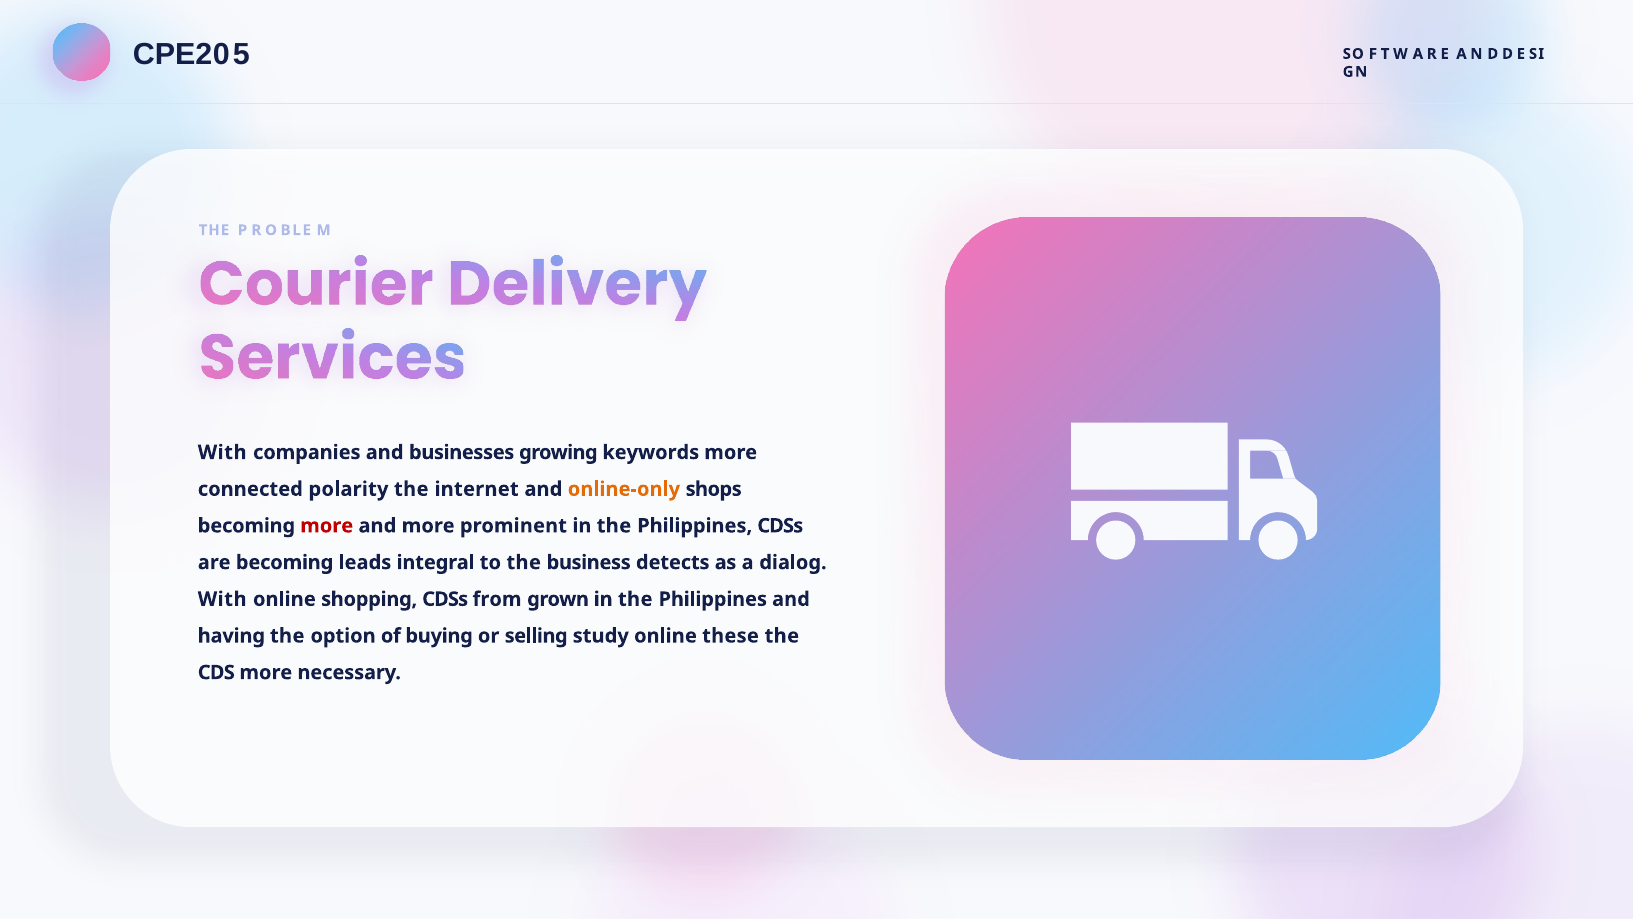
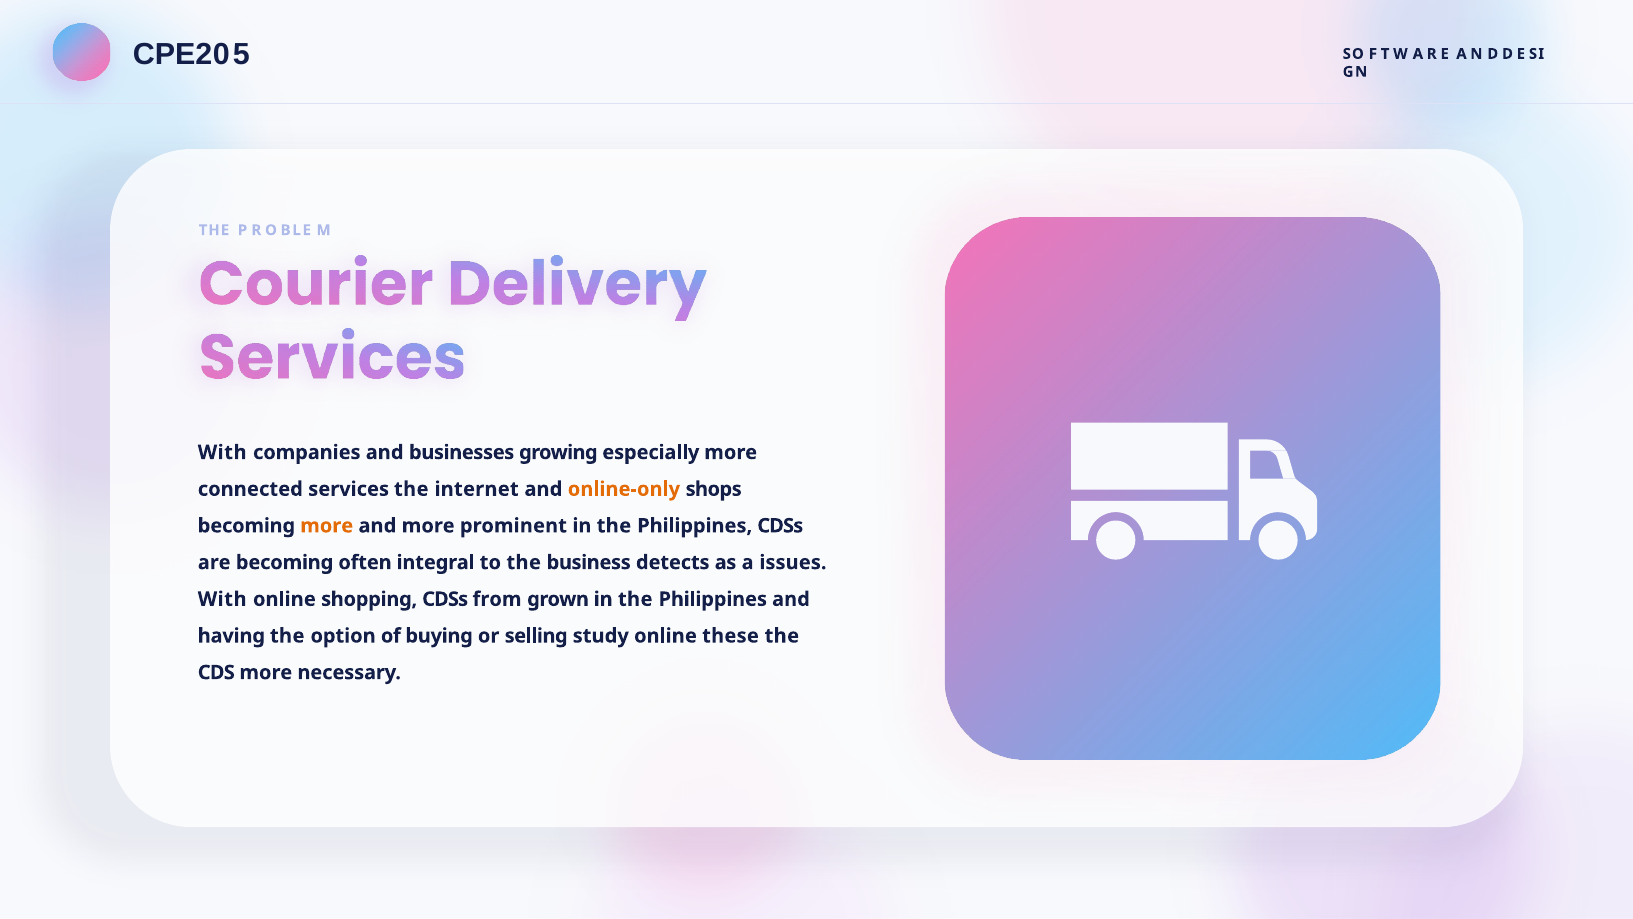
keywords: keywords -> especially
polarity: polarity -> services
more at (327, 526) colour: red -> orange
leads: leads -> often
dialog: dialog -> issues
